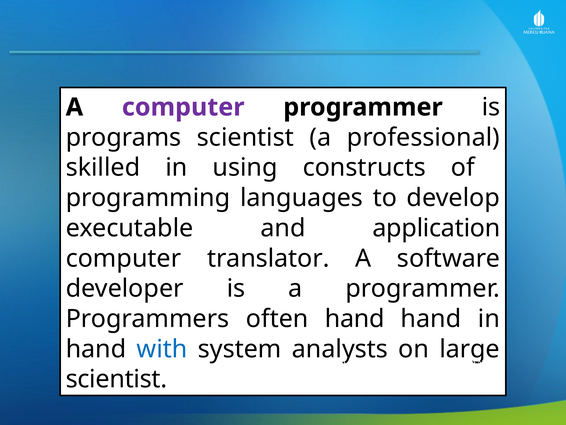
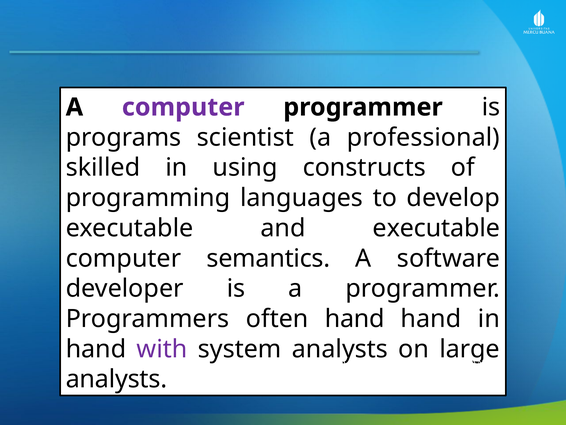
and application: application -> executable
translator: translator -> semantics
with colour: blue -> purple
scientist at (116, 379): scientist -> analysts
